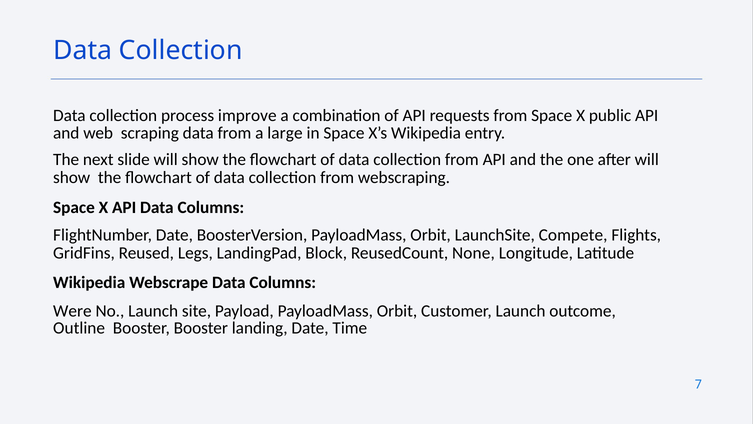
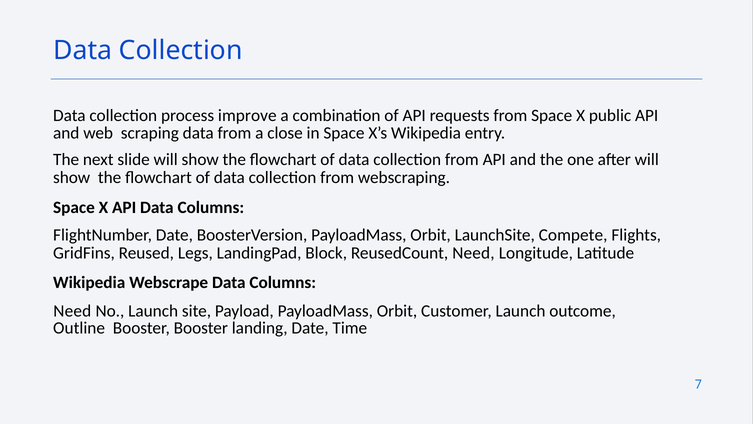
large: large -> close
ReusedCount None: None -> Need
Were at (72, 311): Were -> Need
